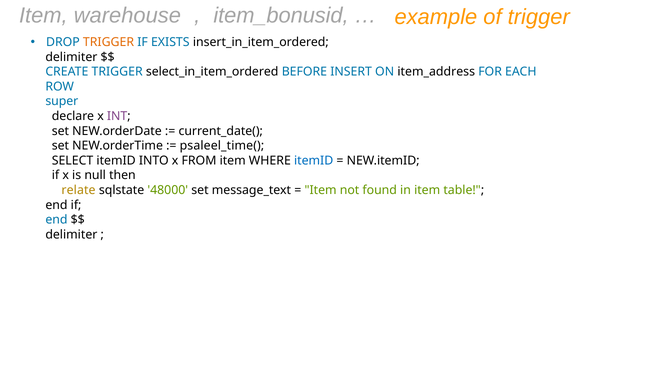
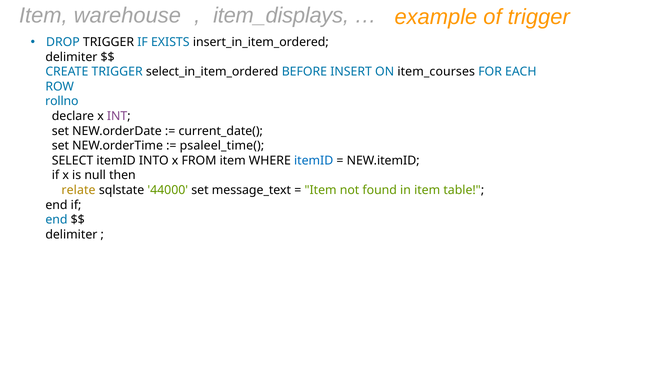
item_bonusid: item_bonusid -> item_displays
TRIGGER at (109, 42) colour: orange -> black
item_address: item_address -> item_courses
super: super -> rollno
48000: 48000 -> 44000
